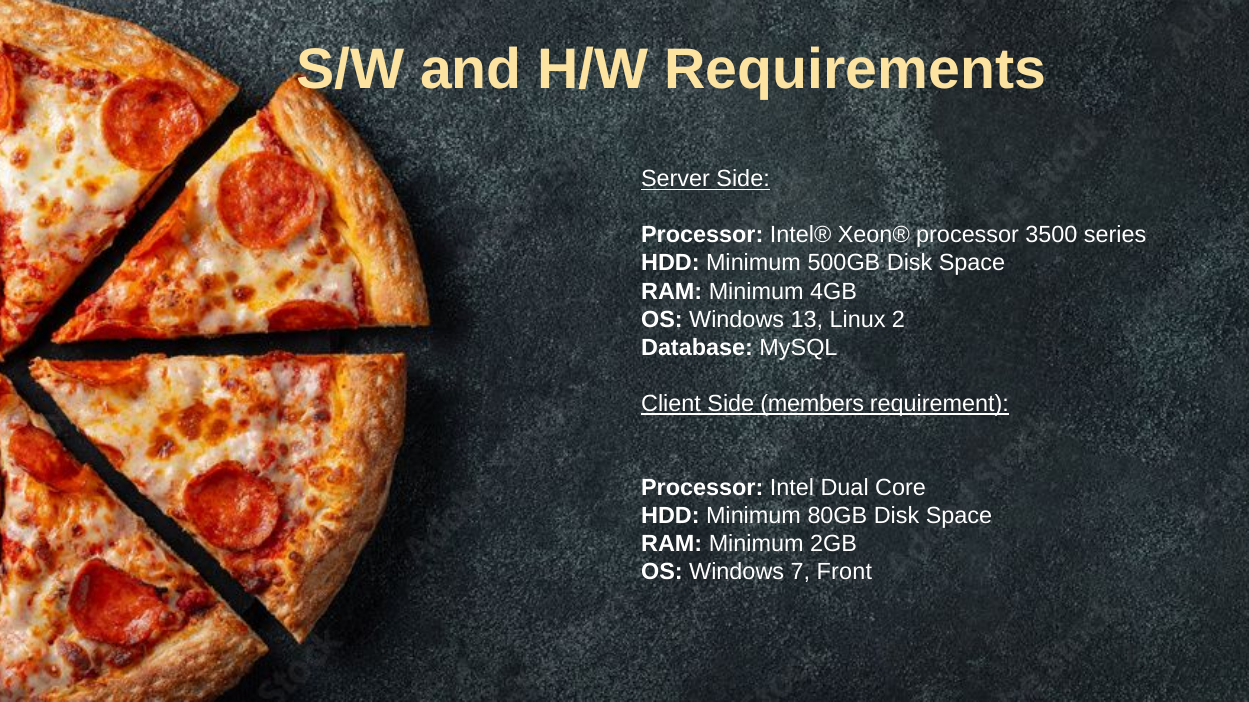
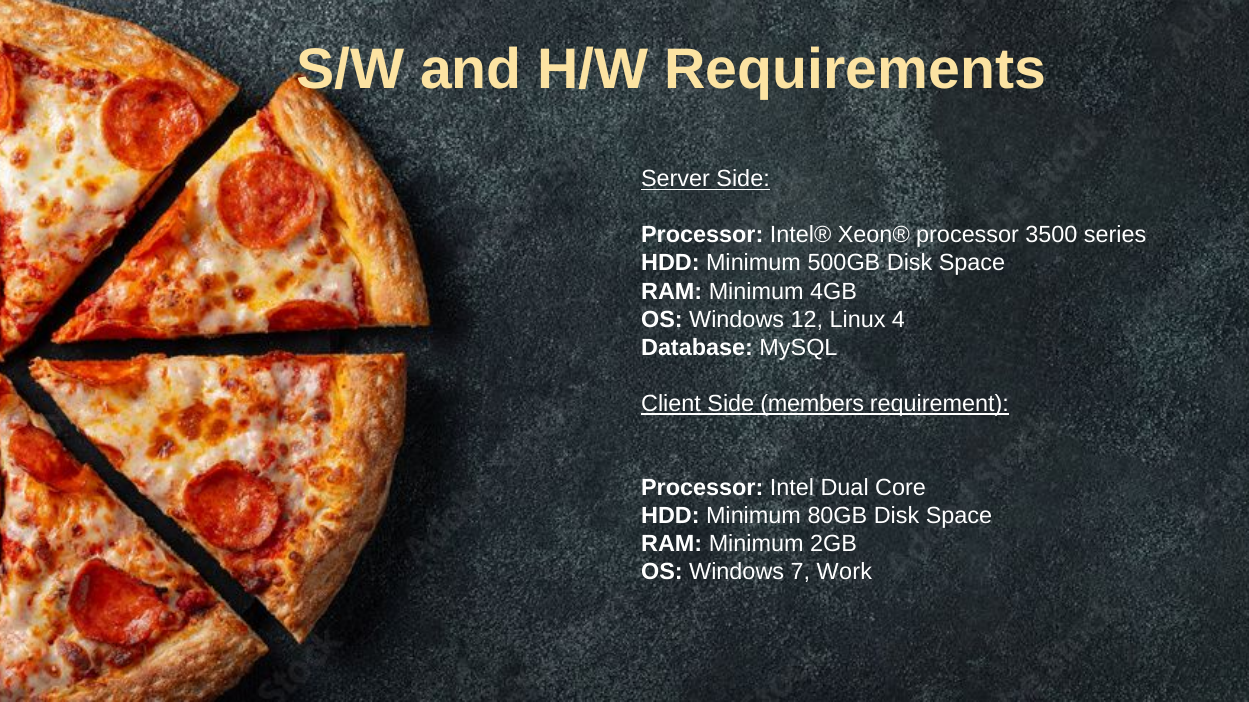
13: 13 -> 12
2: 2 -> 4
Front: Front -> Work
